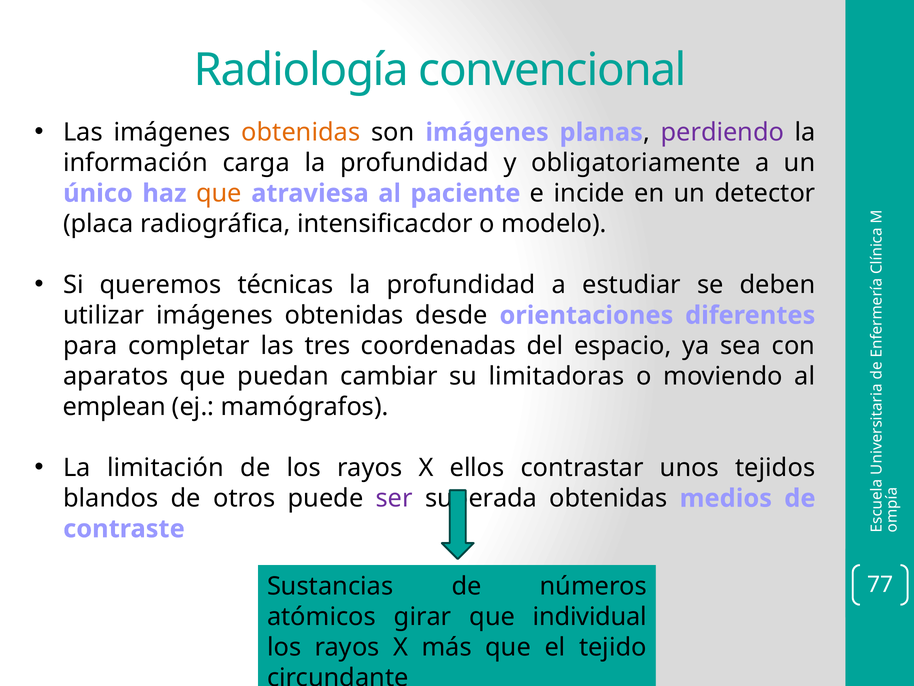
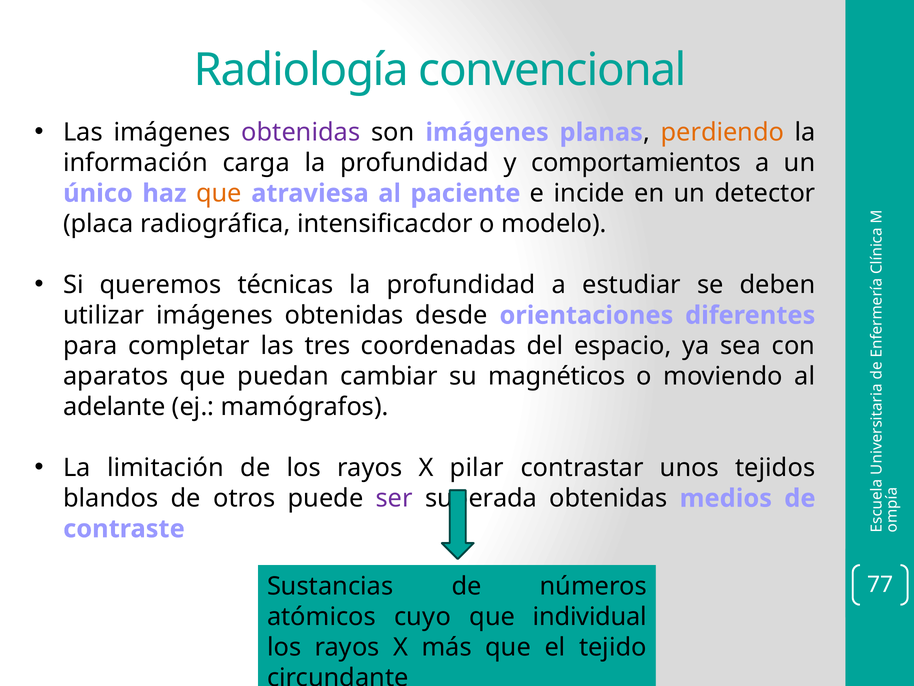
obtenidas at (301, 132) colour: orange -> purple
perdiendo colour: purple -> orange
obligatoriamente: obligatoriamente -> comportamientos
limitadoras: limitadoras -> magnéticos
emplean: emplean -> adelante
ellos: ellos -> pilar
girar: girar -> cuyo
